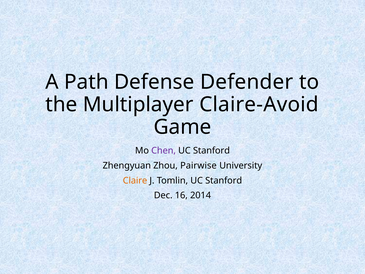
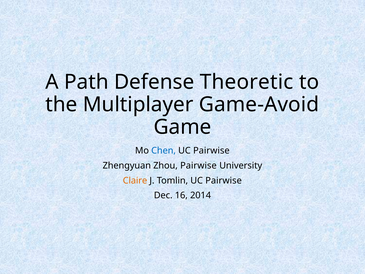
Defender: Defender -> Theoretic
Claire-Avoid: Claire-Avoid -> Game-Avoid
Chen colour: purple -> blue
Stanford at (211, 150): Stanford -> Pairwise
Tomlin UC Stanford: Stanford -> Pairwise
